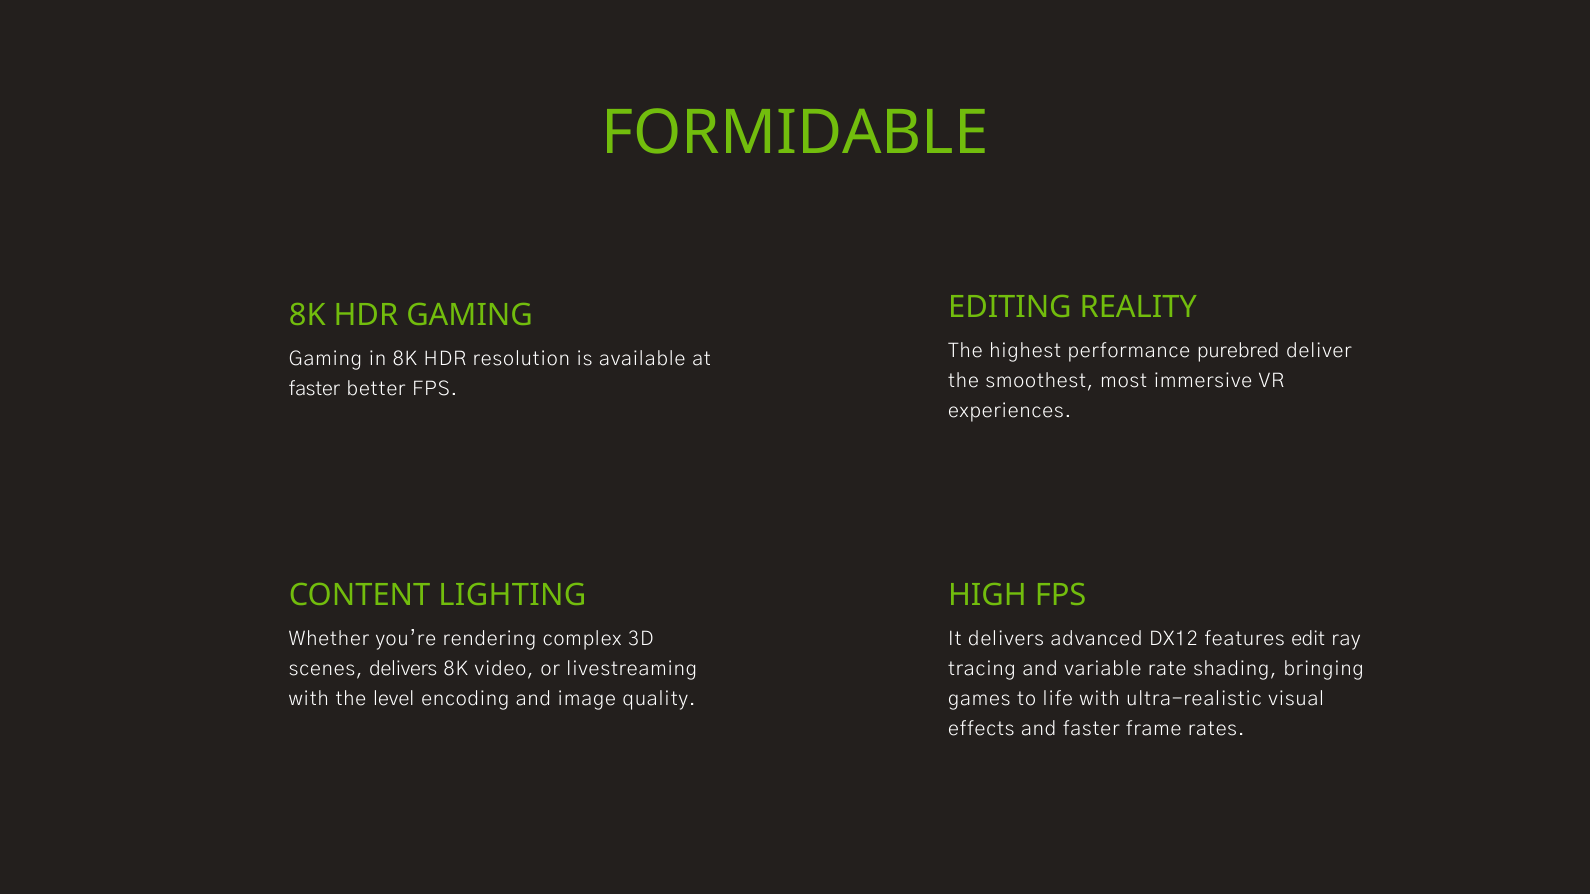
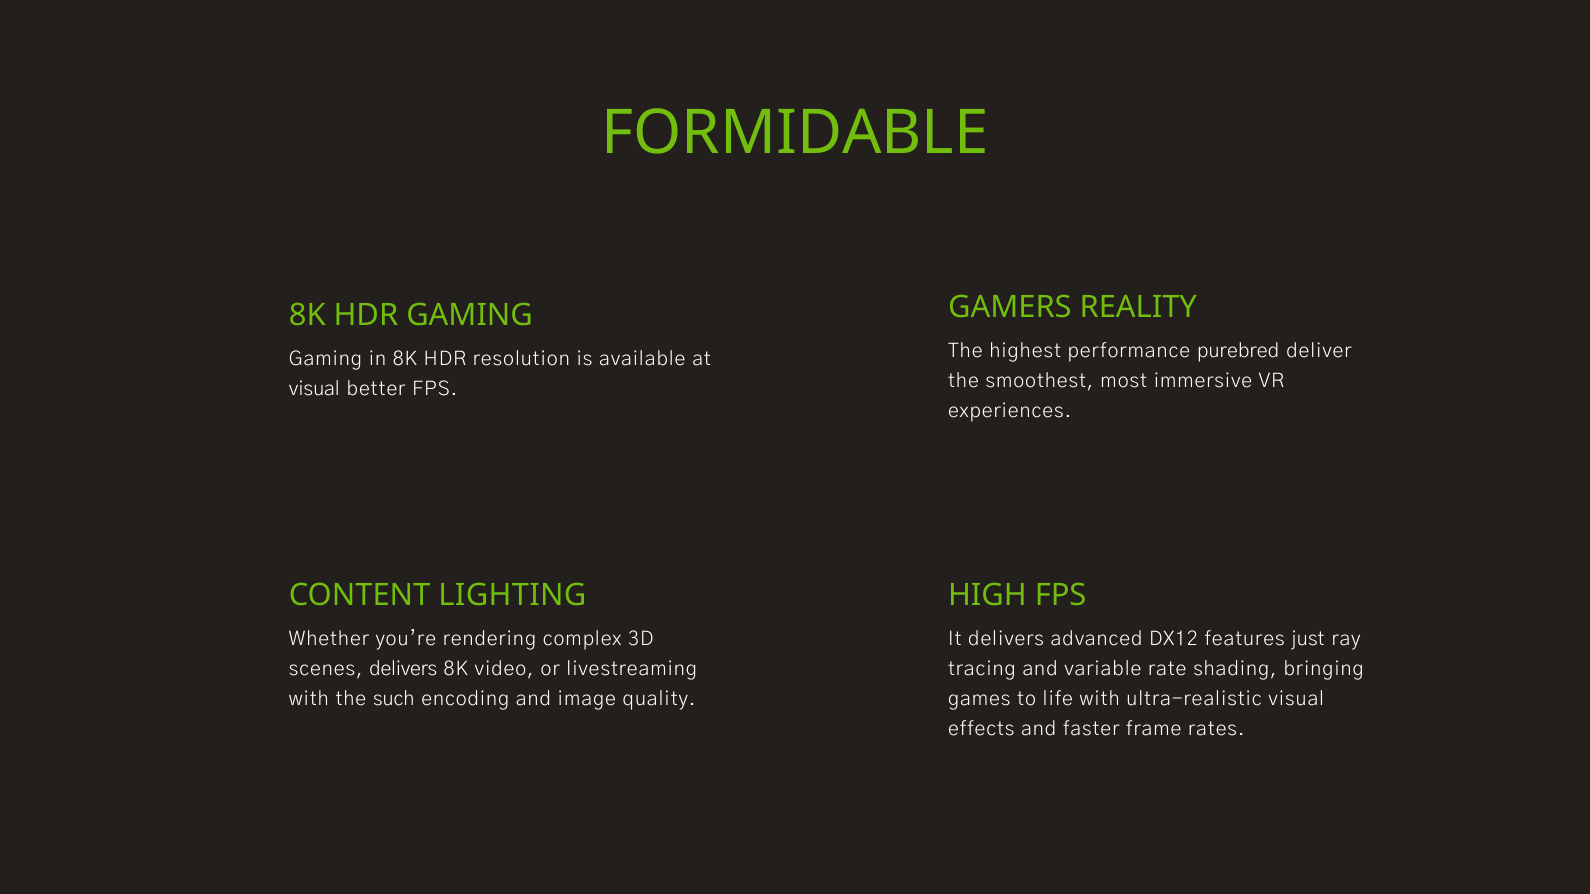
EDITING: EDITING -> GAMERS
faster at (314, 389): faster -> visual
edit: edit -> just
level: level -> such
